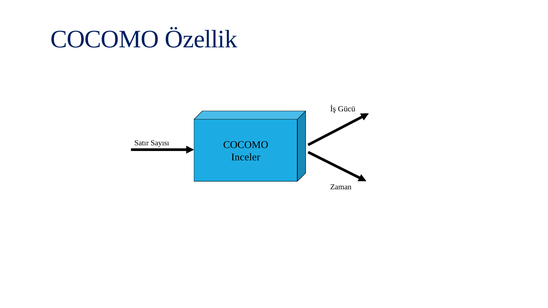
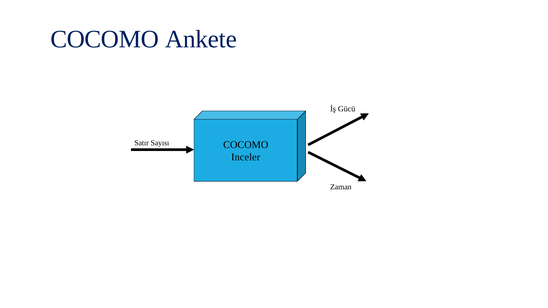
Özellik: Özellik -> Ankete
